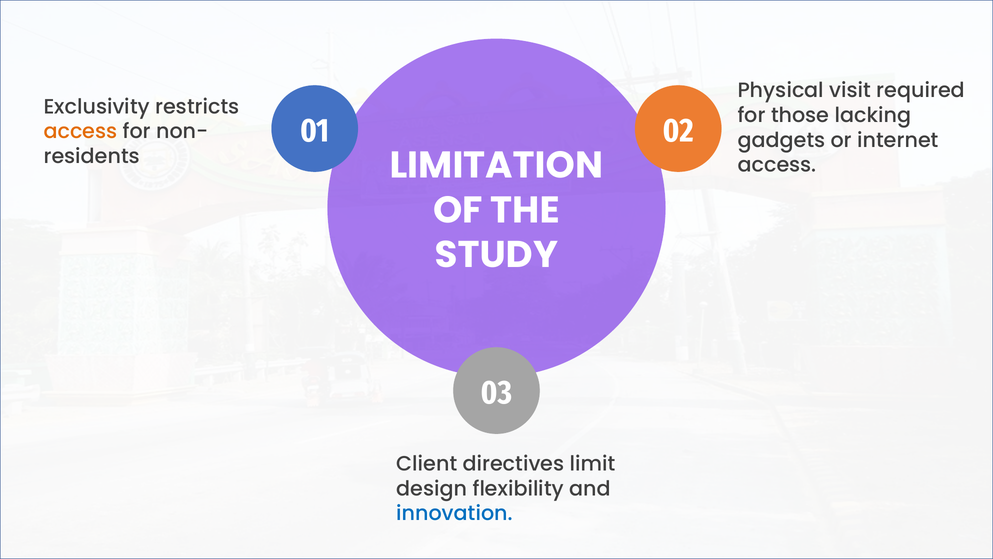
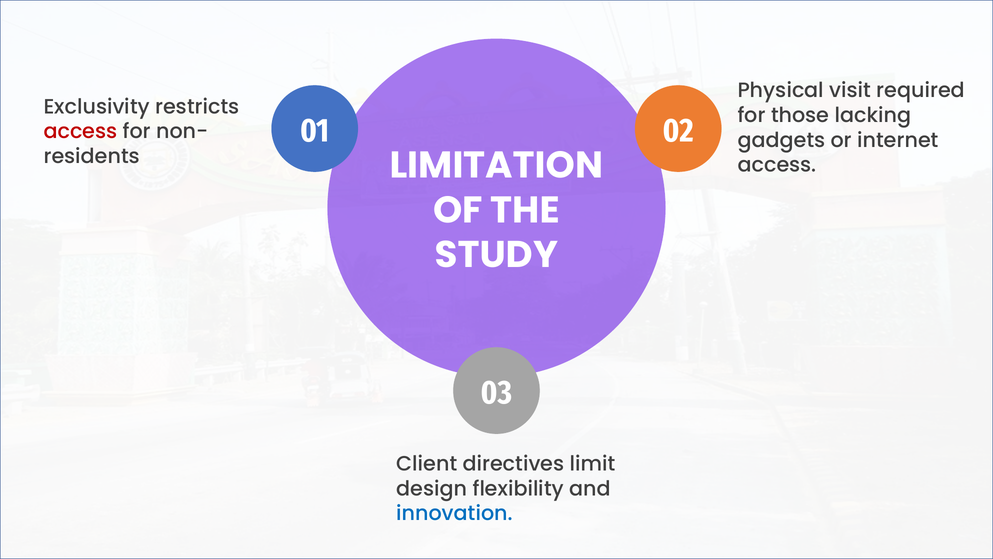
access at (80, 131) colour: orange -> red
